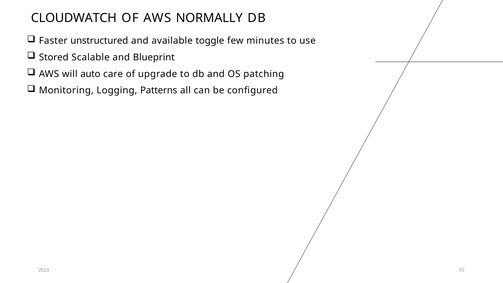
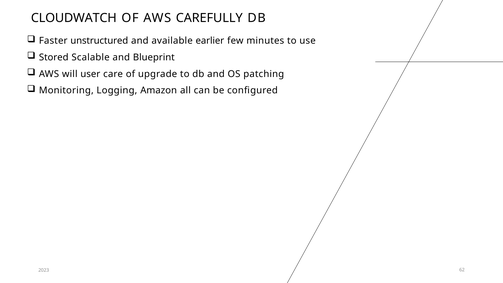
NORMALLY: NORMALLY -> CAREFULLY
toggle: toggle -> earlier
auto: auto -> user
Patterns: Patterns -> Amazon
